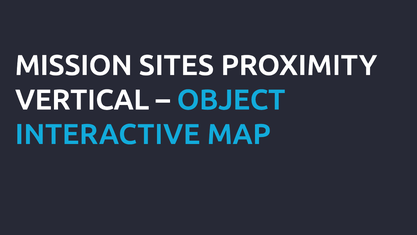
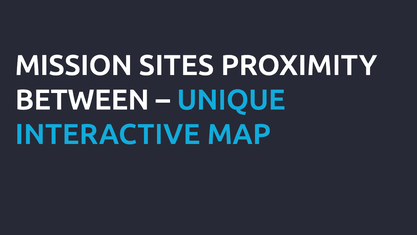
VERTICAL: VERTICAL -> BETWEEN
OBJECT: OBJECT -> UNIQUE
